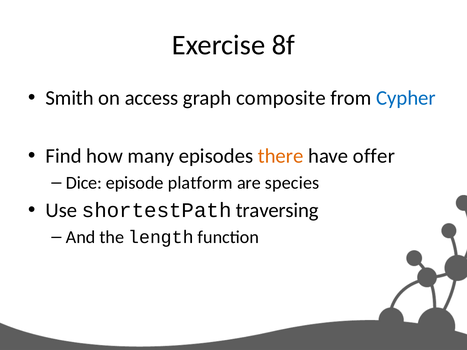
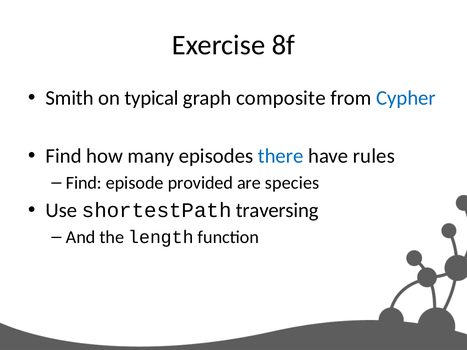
access: access -> typical
there colour: orange -> blue
offer: offer -> rules
Dice at (84, 183): Dice -> Find
platform: platform -> provided
